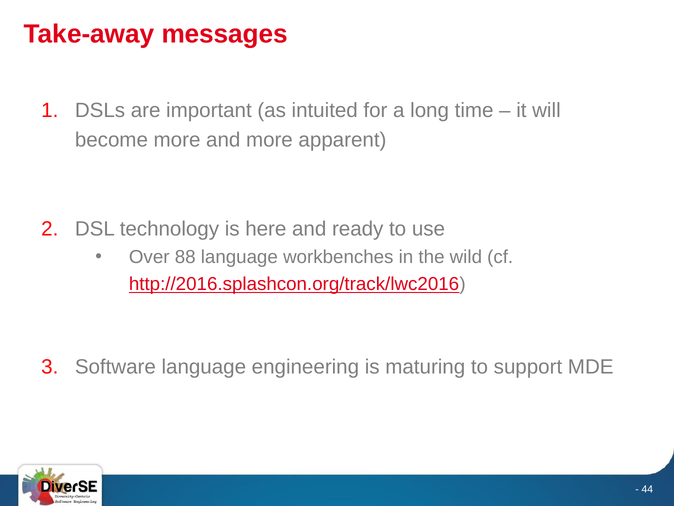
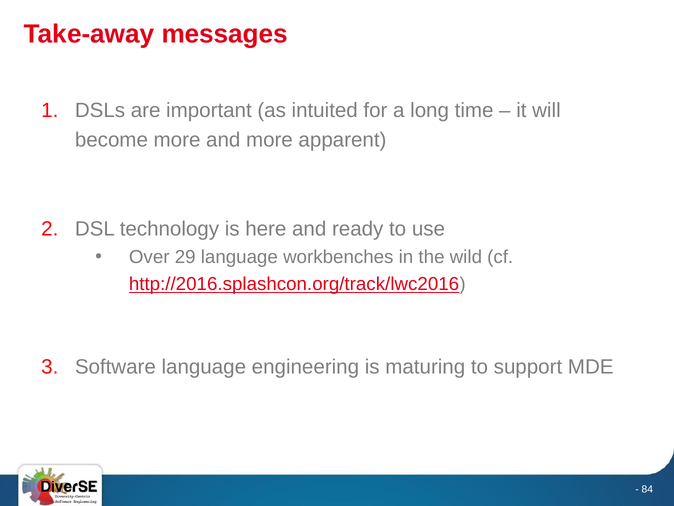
88: 88 -> 29
44: 44 -> 84
